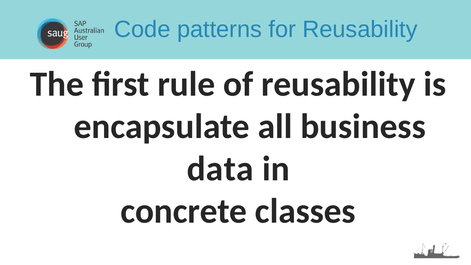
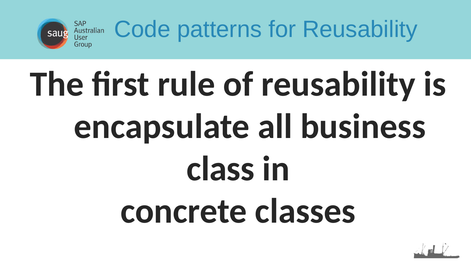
data: data -> class
